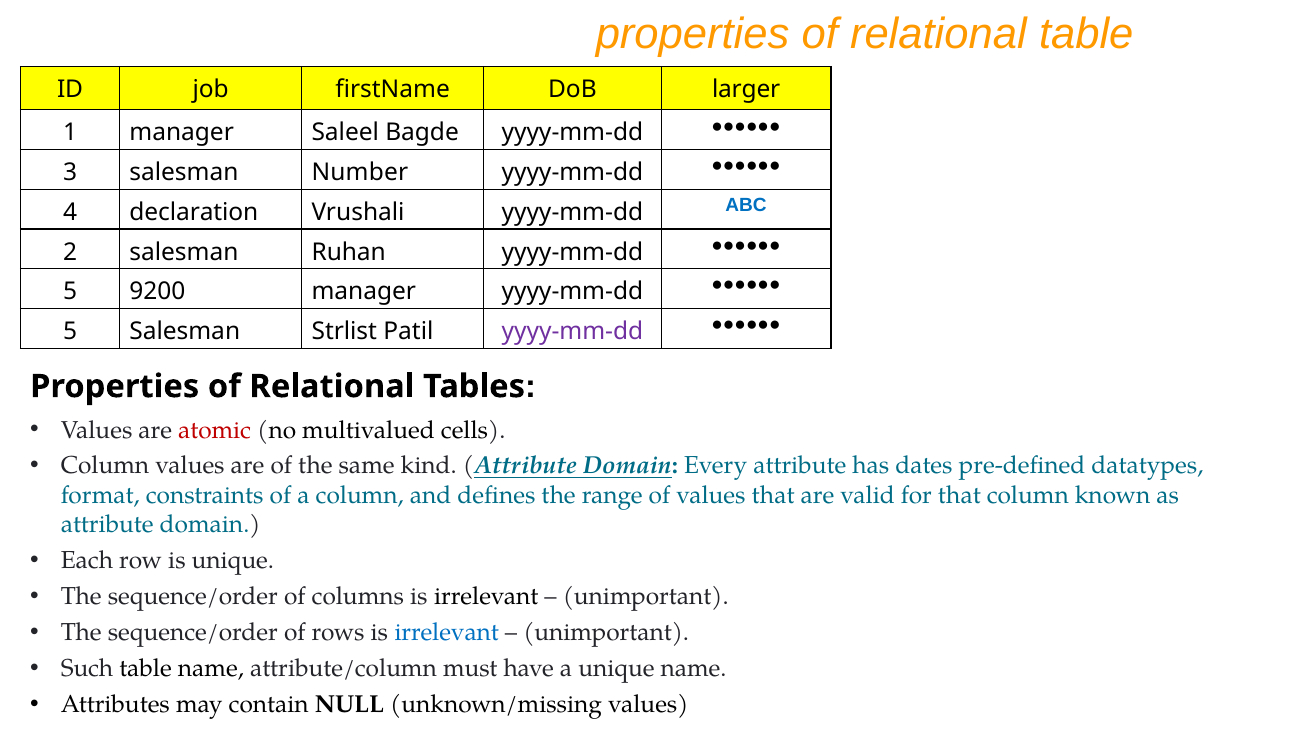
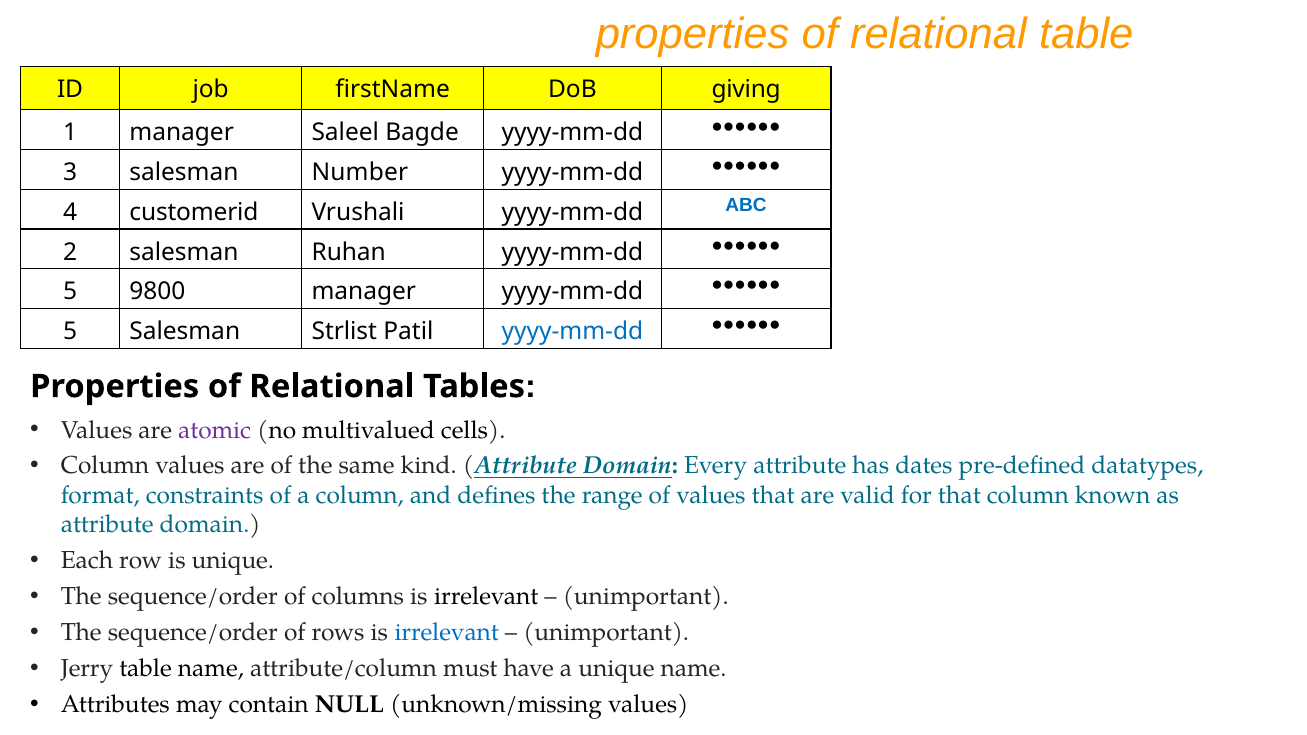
larger: larger -> giving
declaration: declaration -> customerid
9200: 9200 -> 9800
yyyy-mm-dd at (572, 332) colour: purple -> blue
atomic colour: red -> purple
Such: Such -> Jerry
